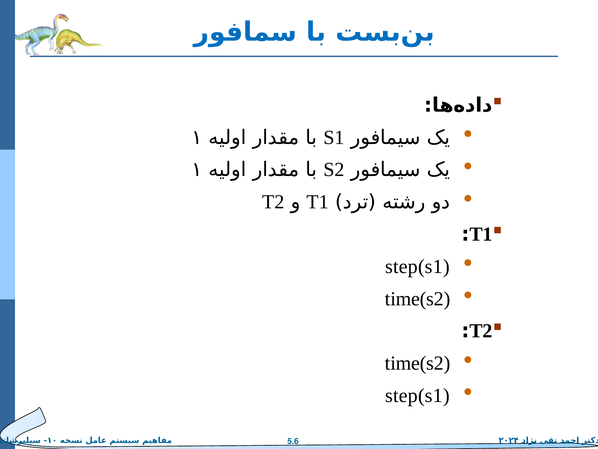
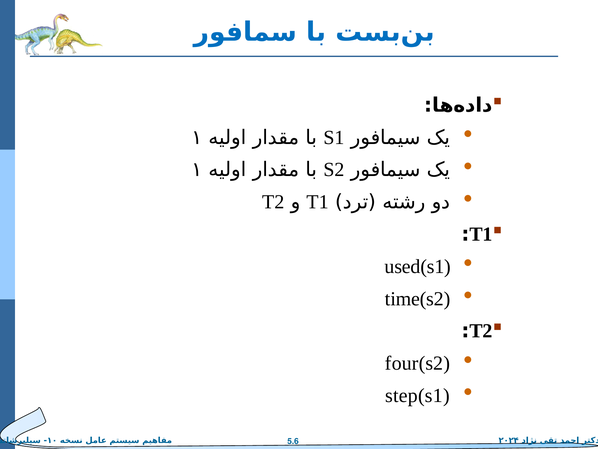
step(s1 at (417, 266): step(s1 -> used(s1
time(s2 at (418, 363): time(s2 -> four(s2
